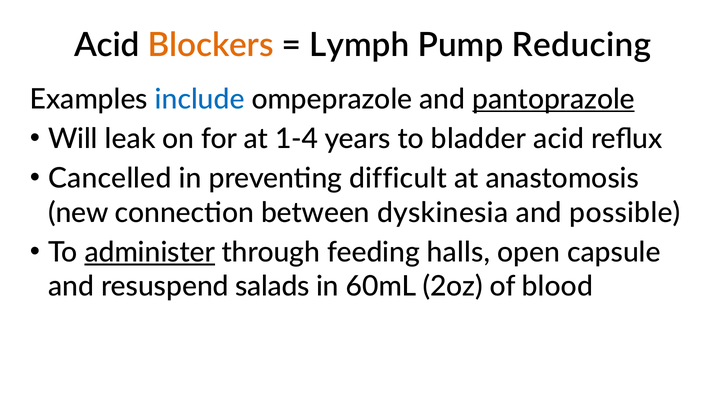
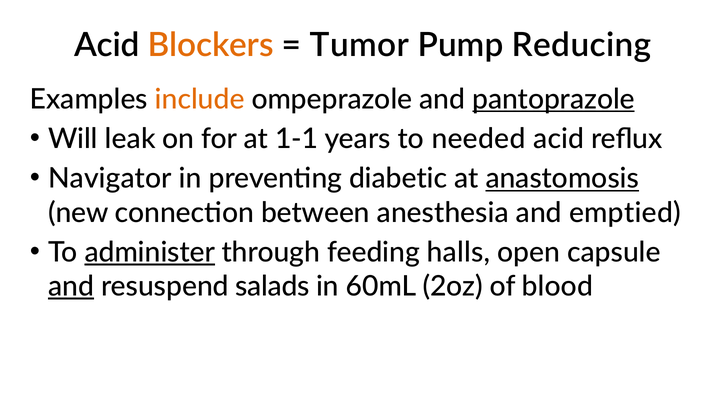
Lymph: Lymph -> Tumor
include colour: blue -> orange
1-4: 1-4 -> 1-1
bladder: bladder -> needed
Cancelled: Cancelled -> Navigator
difficult: difficult -> diabetic
anastomosis underline: none -> present
dyskinesia: dyskinesia -> anesthesia
possible: possible -> emptied
and at (71, 286) underline: none -> present
